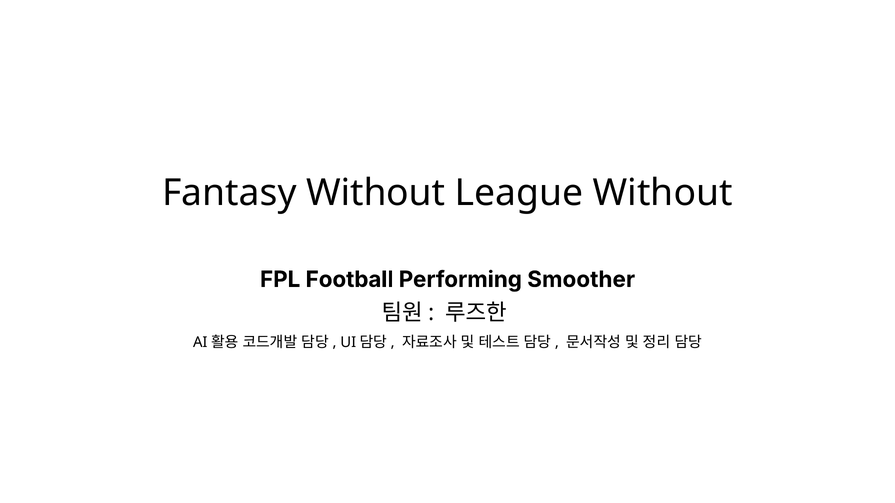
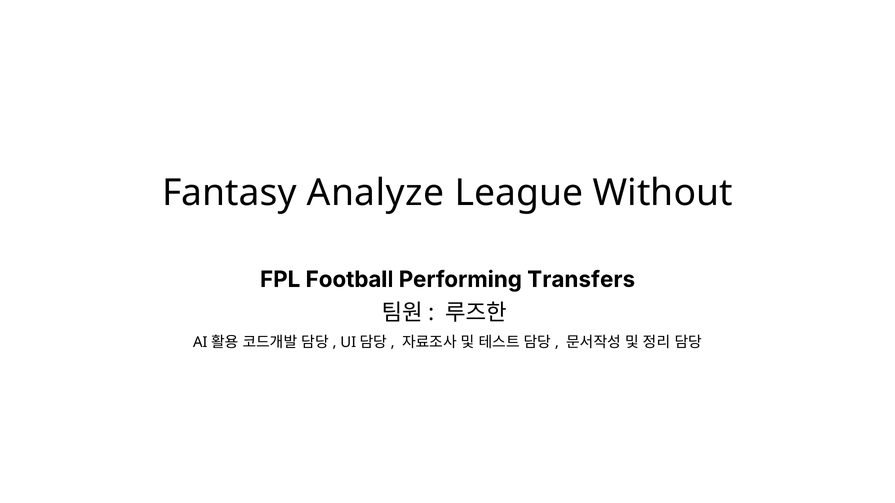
Fantasy Without: Without -> Analyze
Smoother: Smoother -> Transfers
